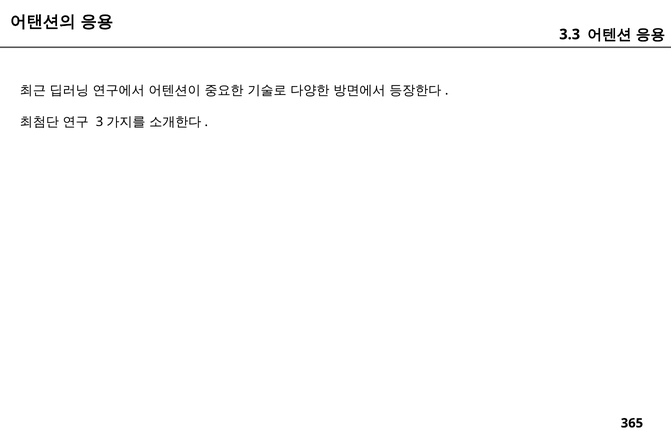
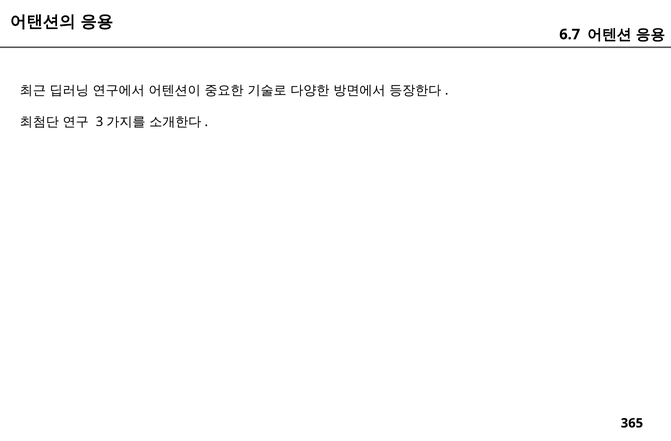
3.3: 3.3 -> 6.7
